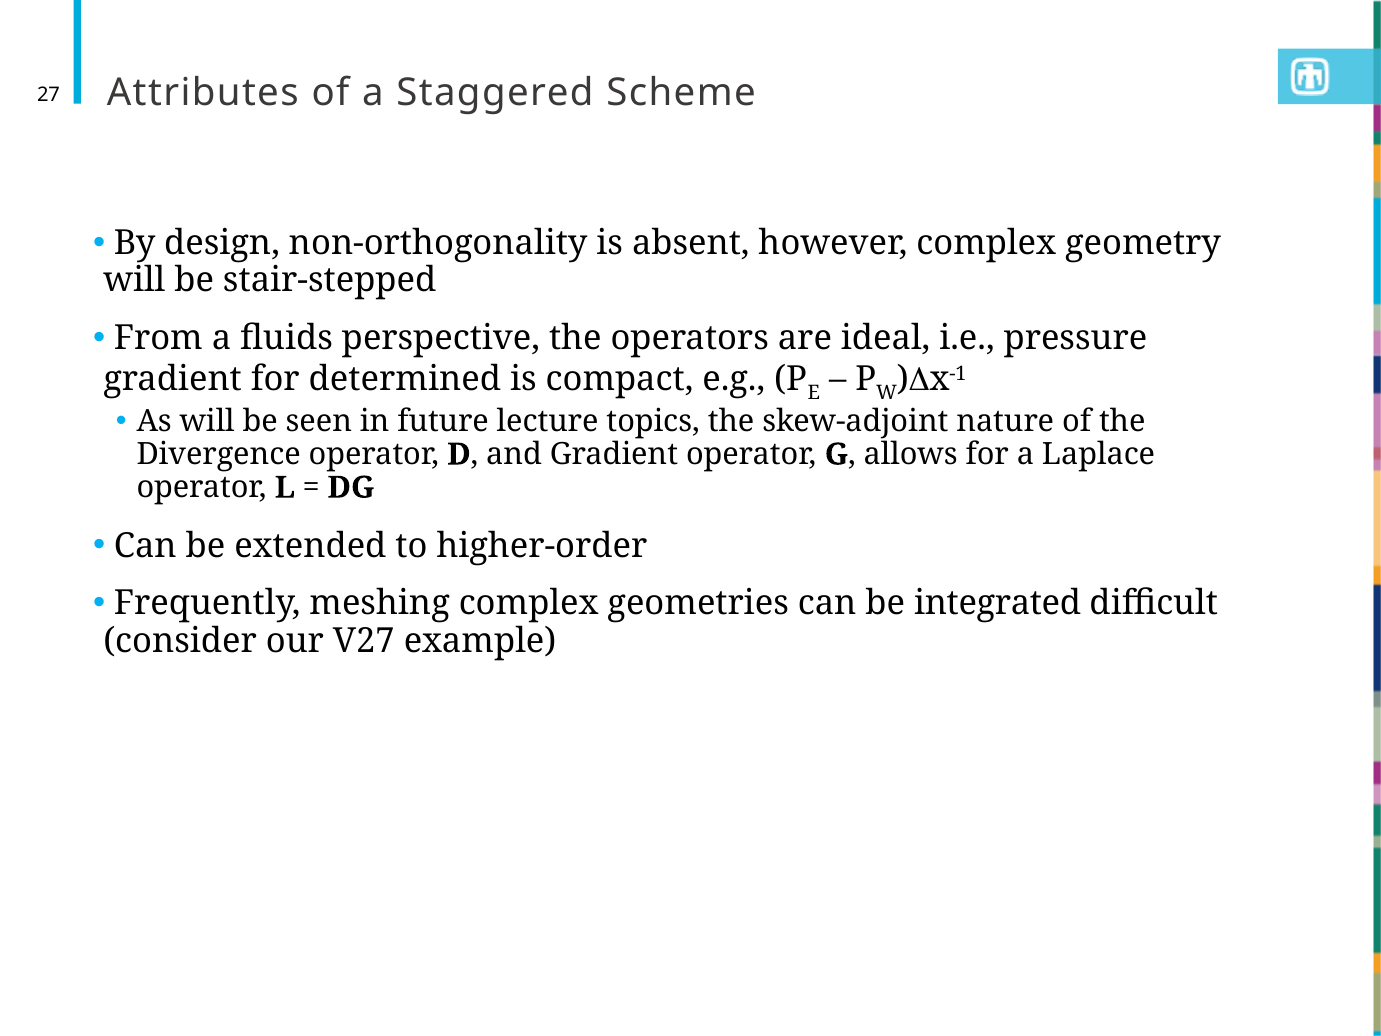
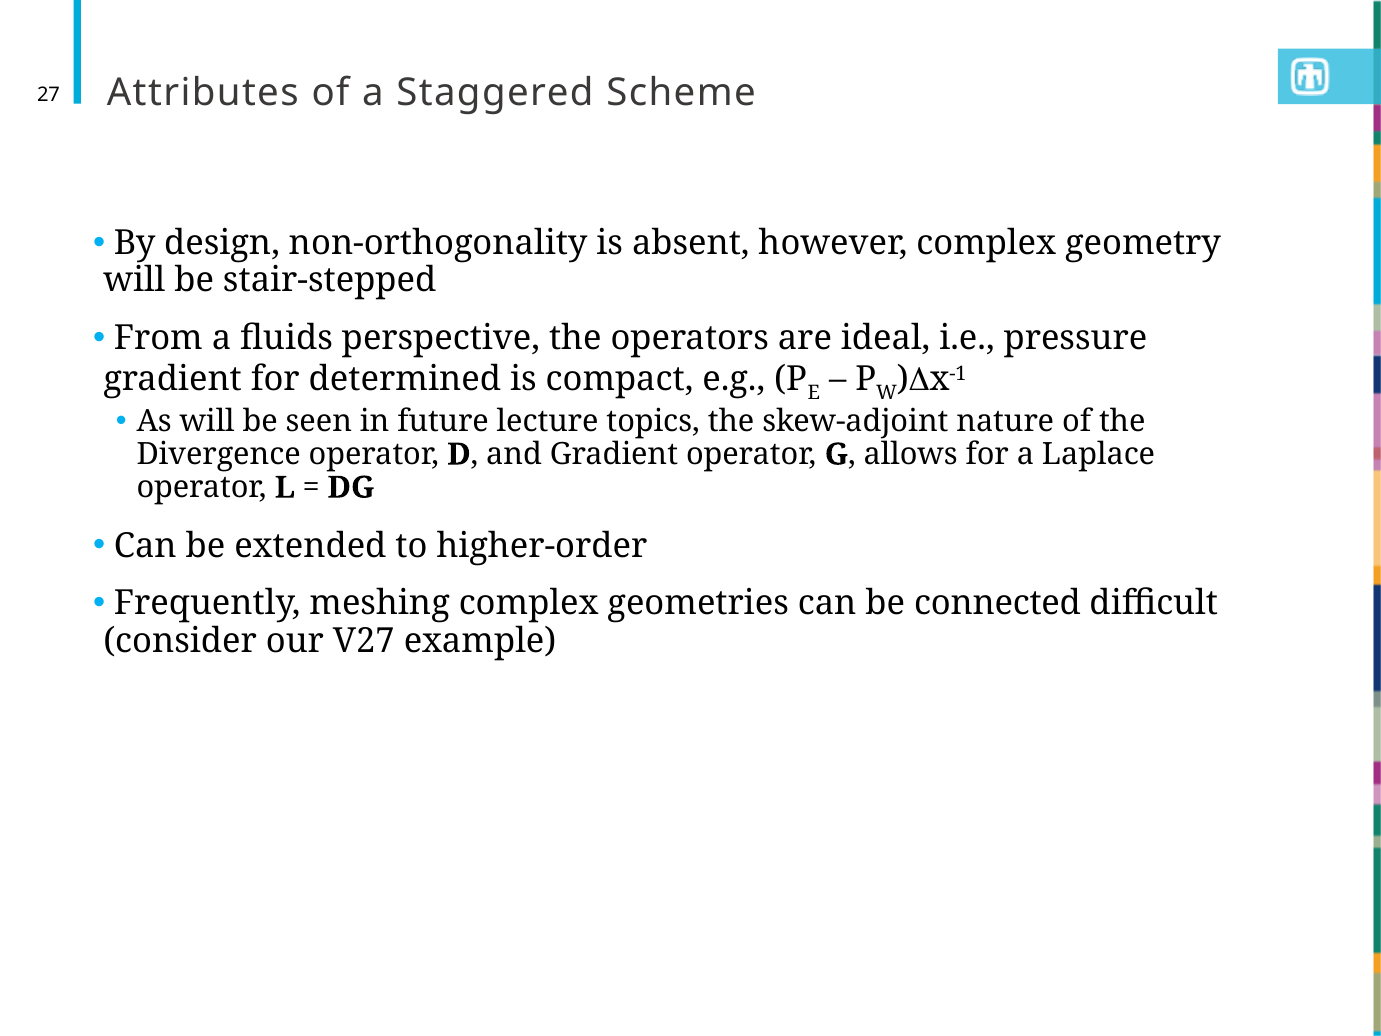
integrated: integrated -> connected
